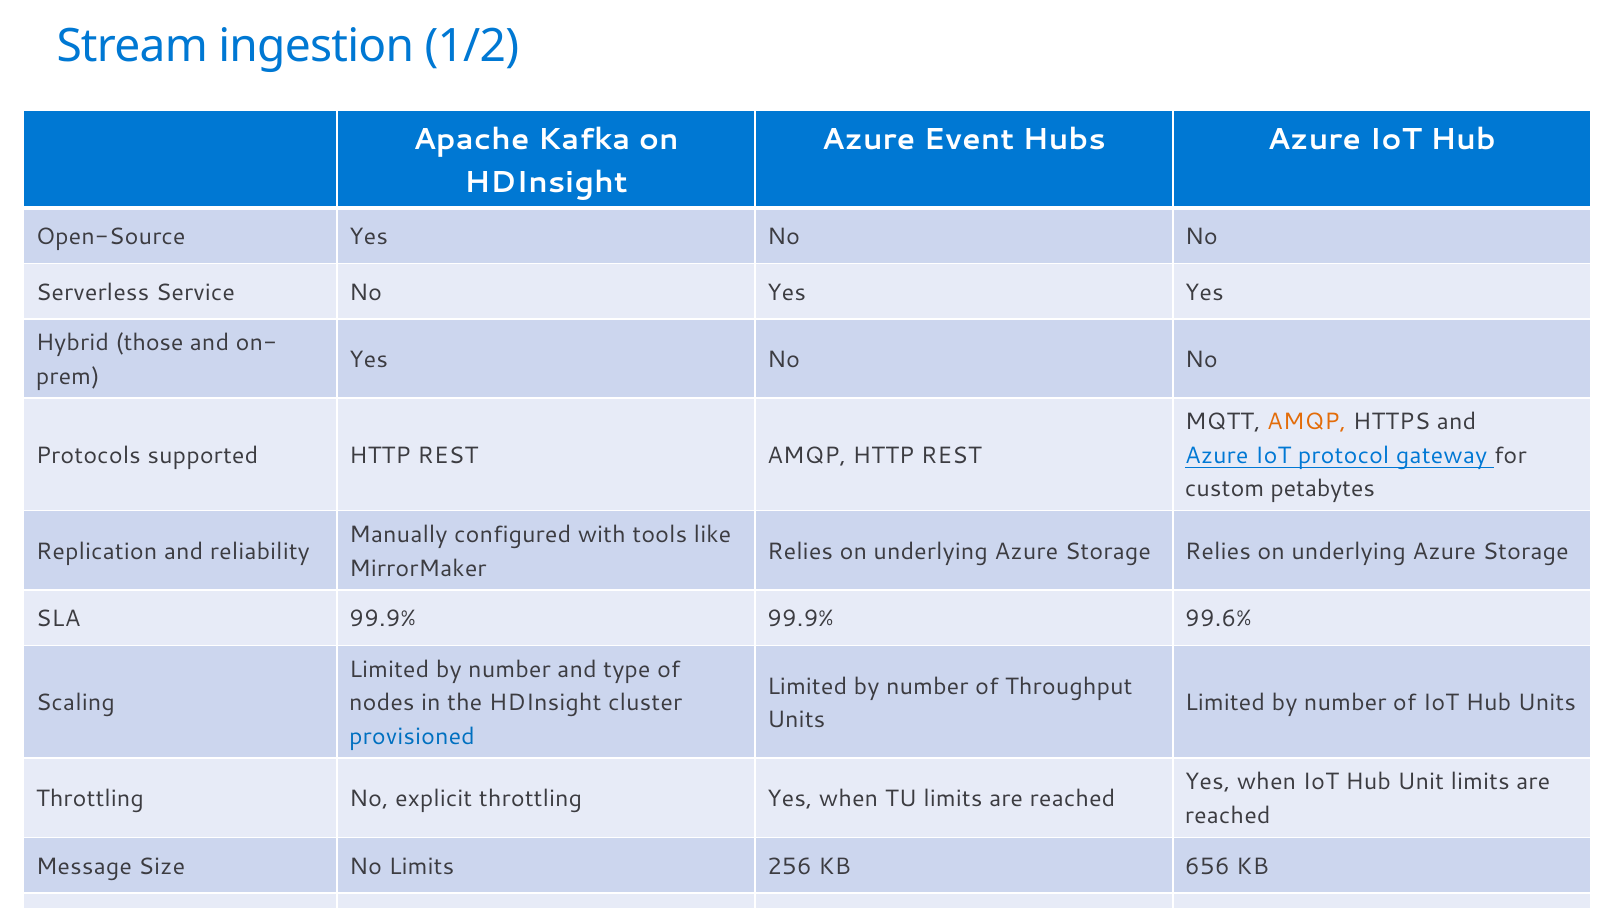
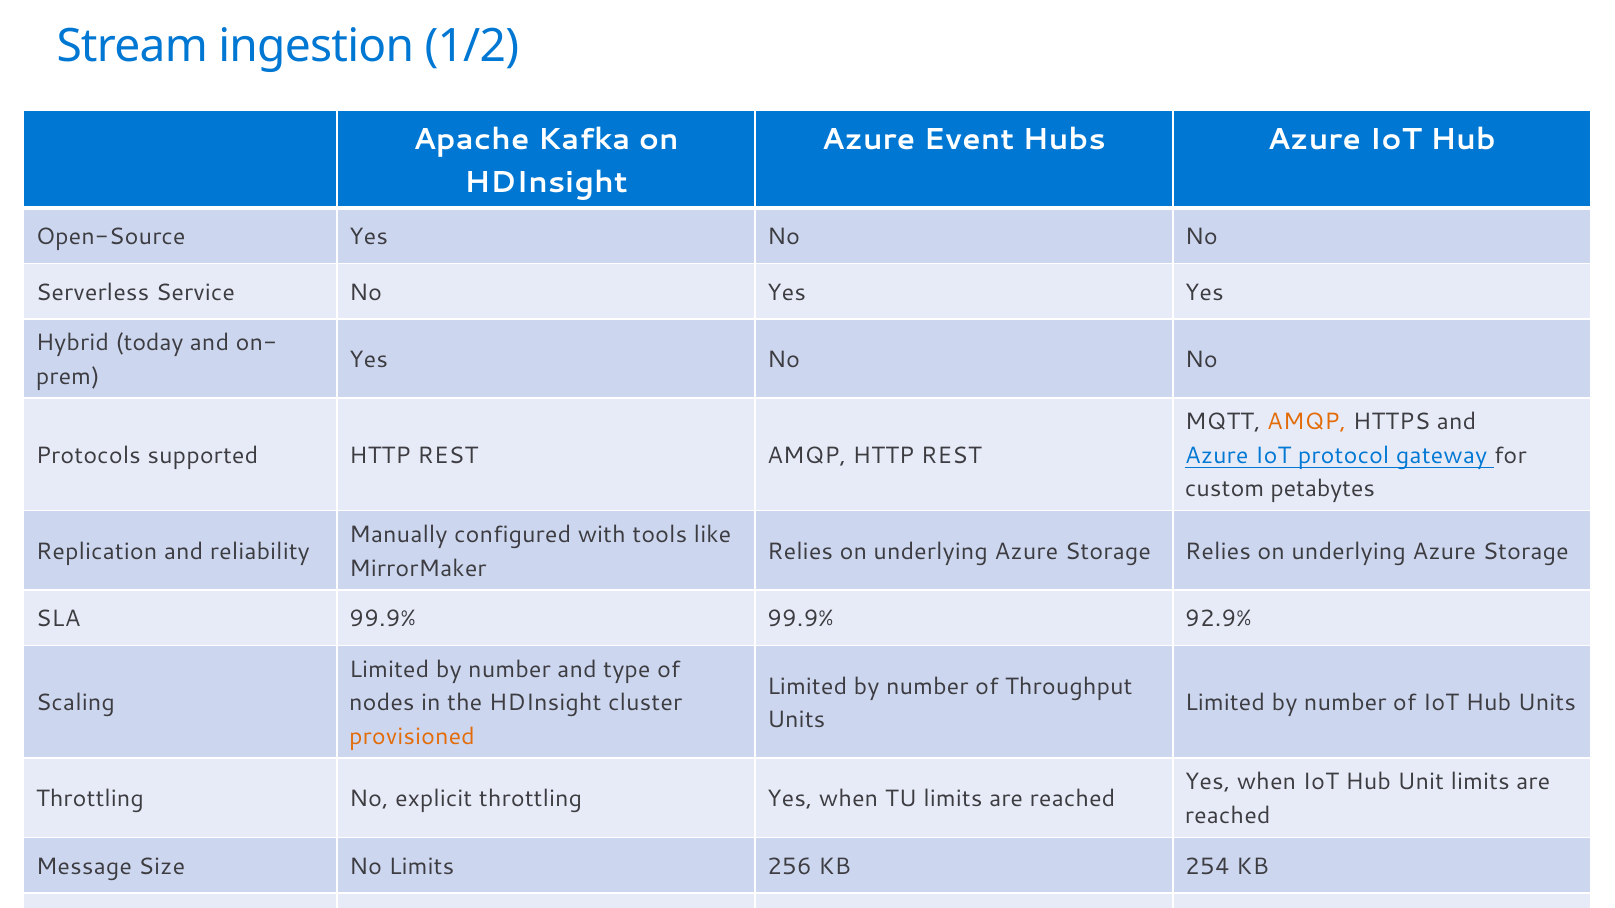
those: those -> today
99.6%: 99.6% -> 92.9%
provisioned colour: blue -> orange
656: 656 -> 254
